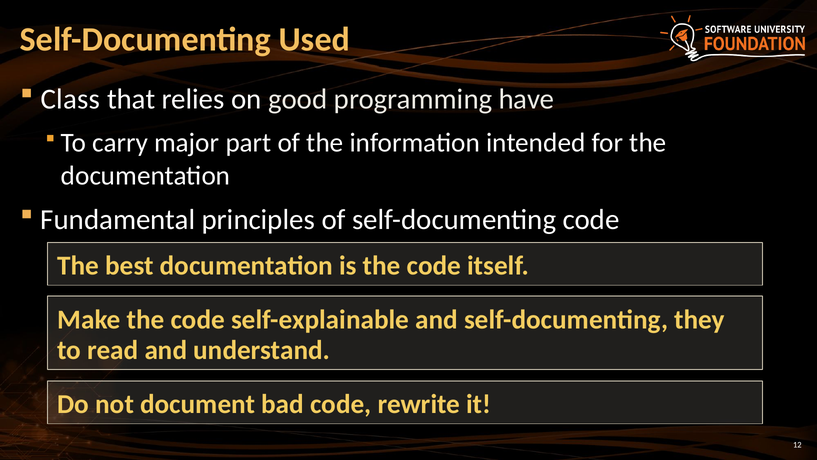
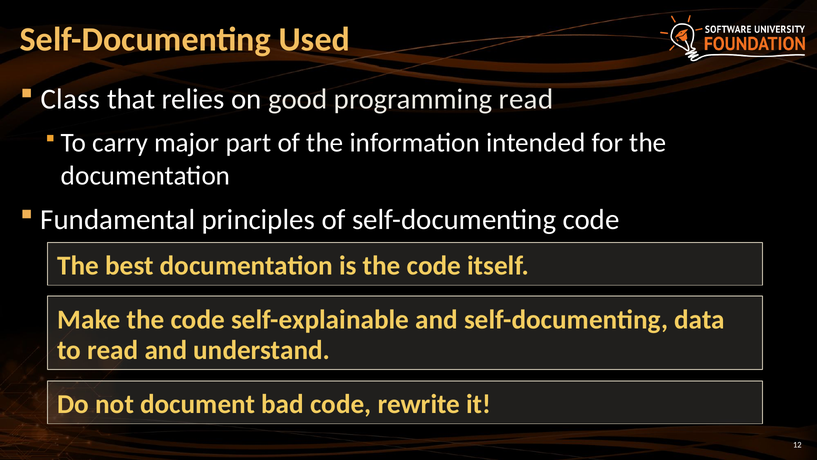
programming have: have -> read
they: they -> data
